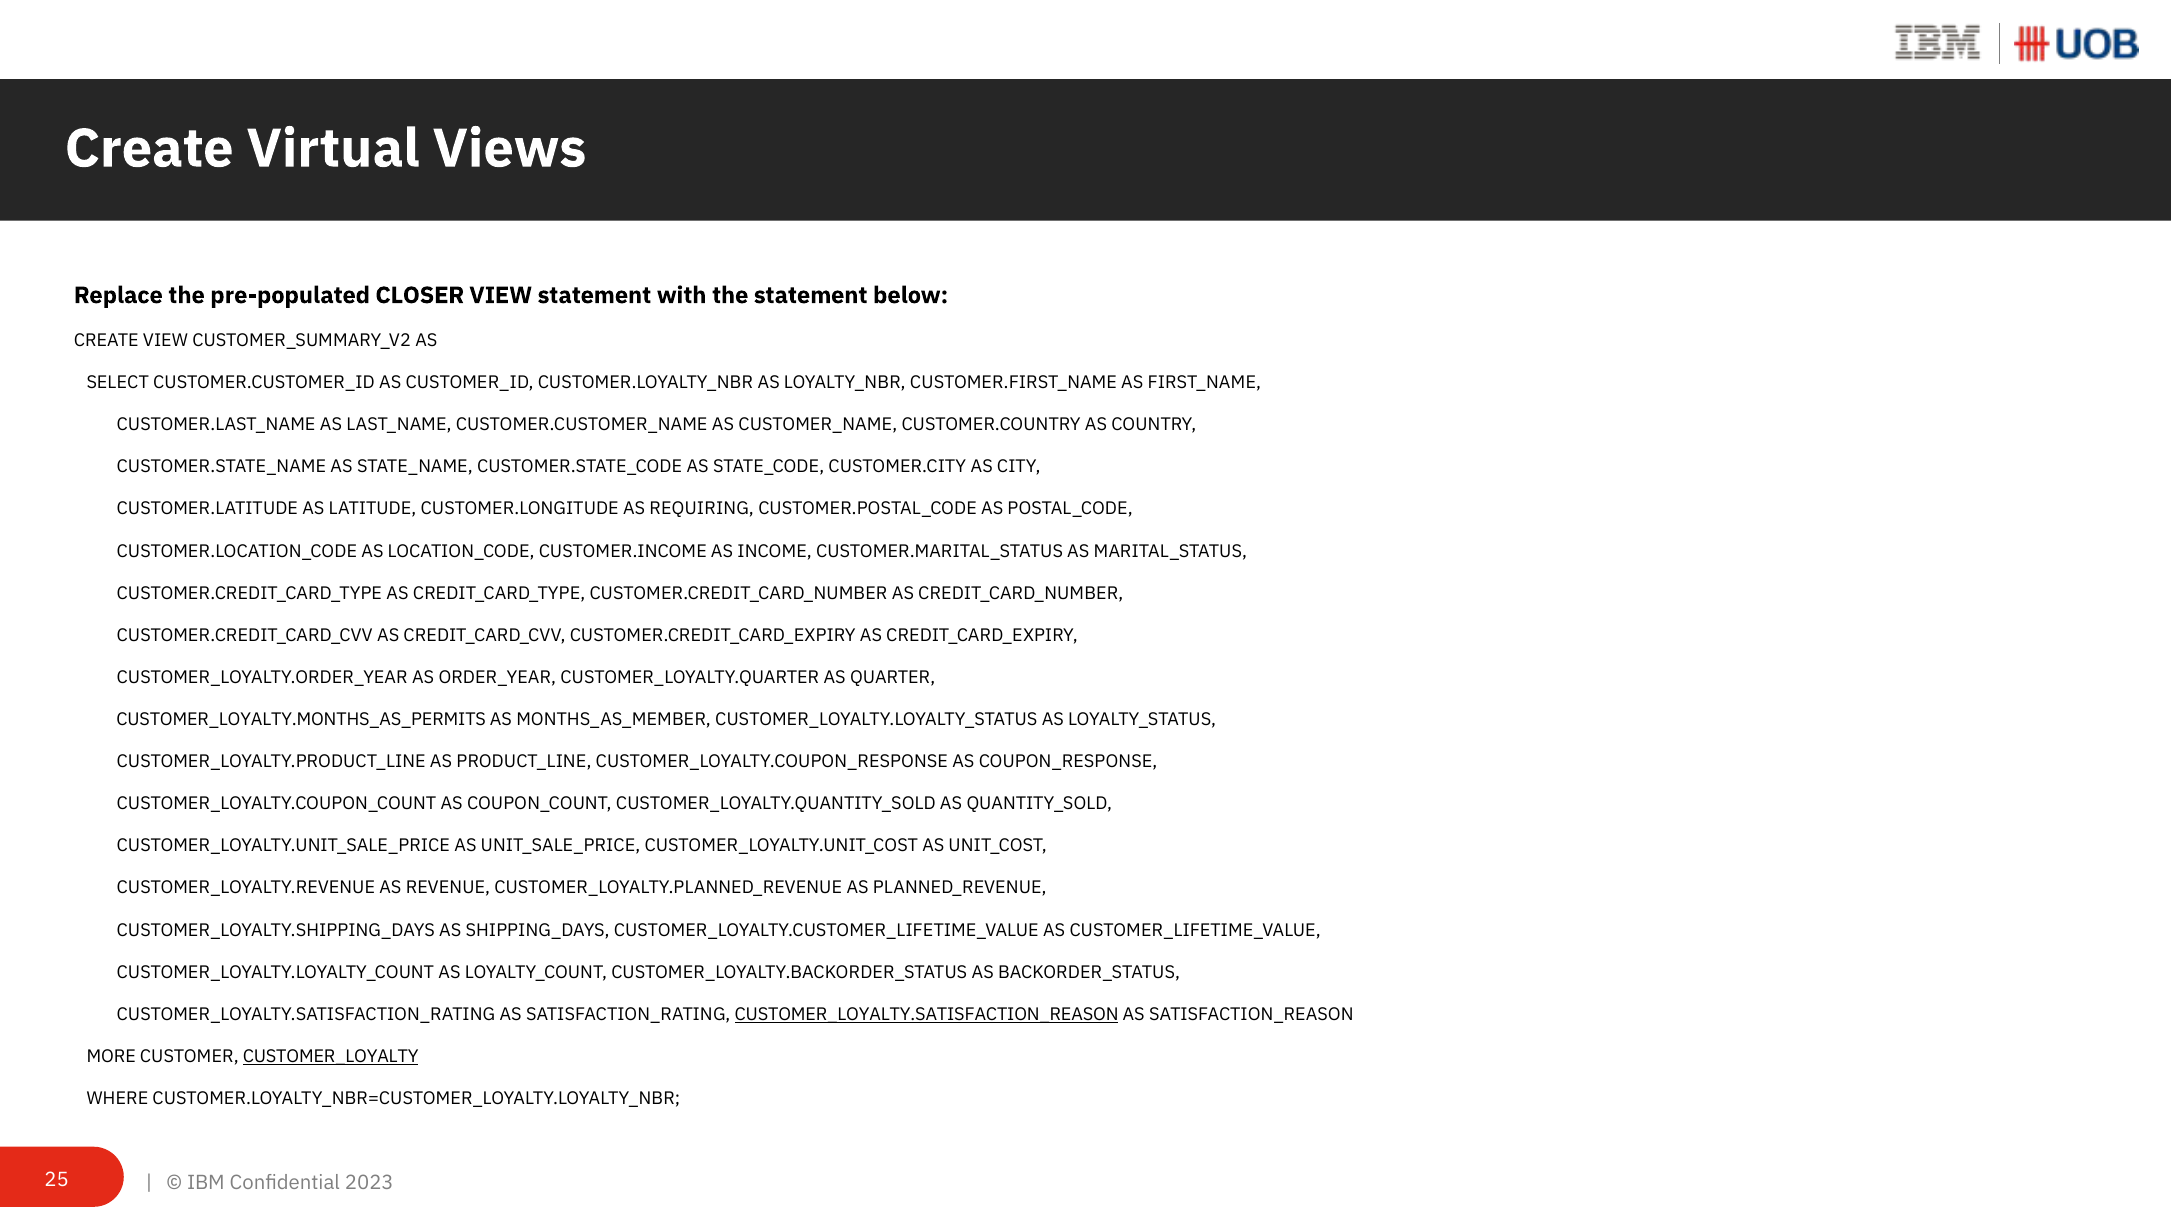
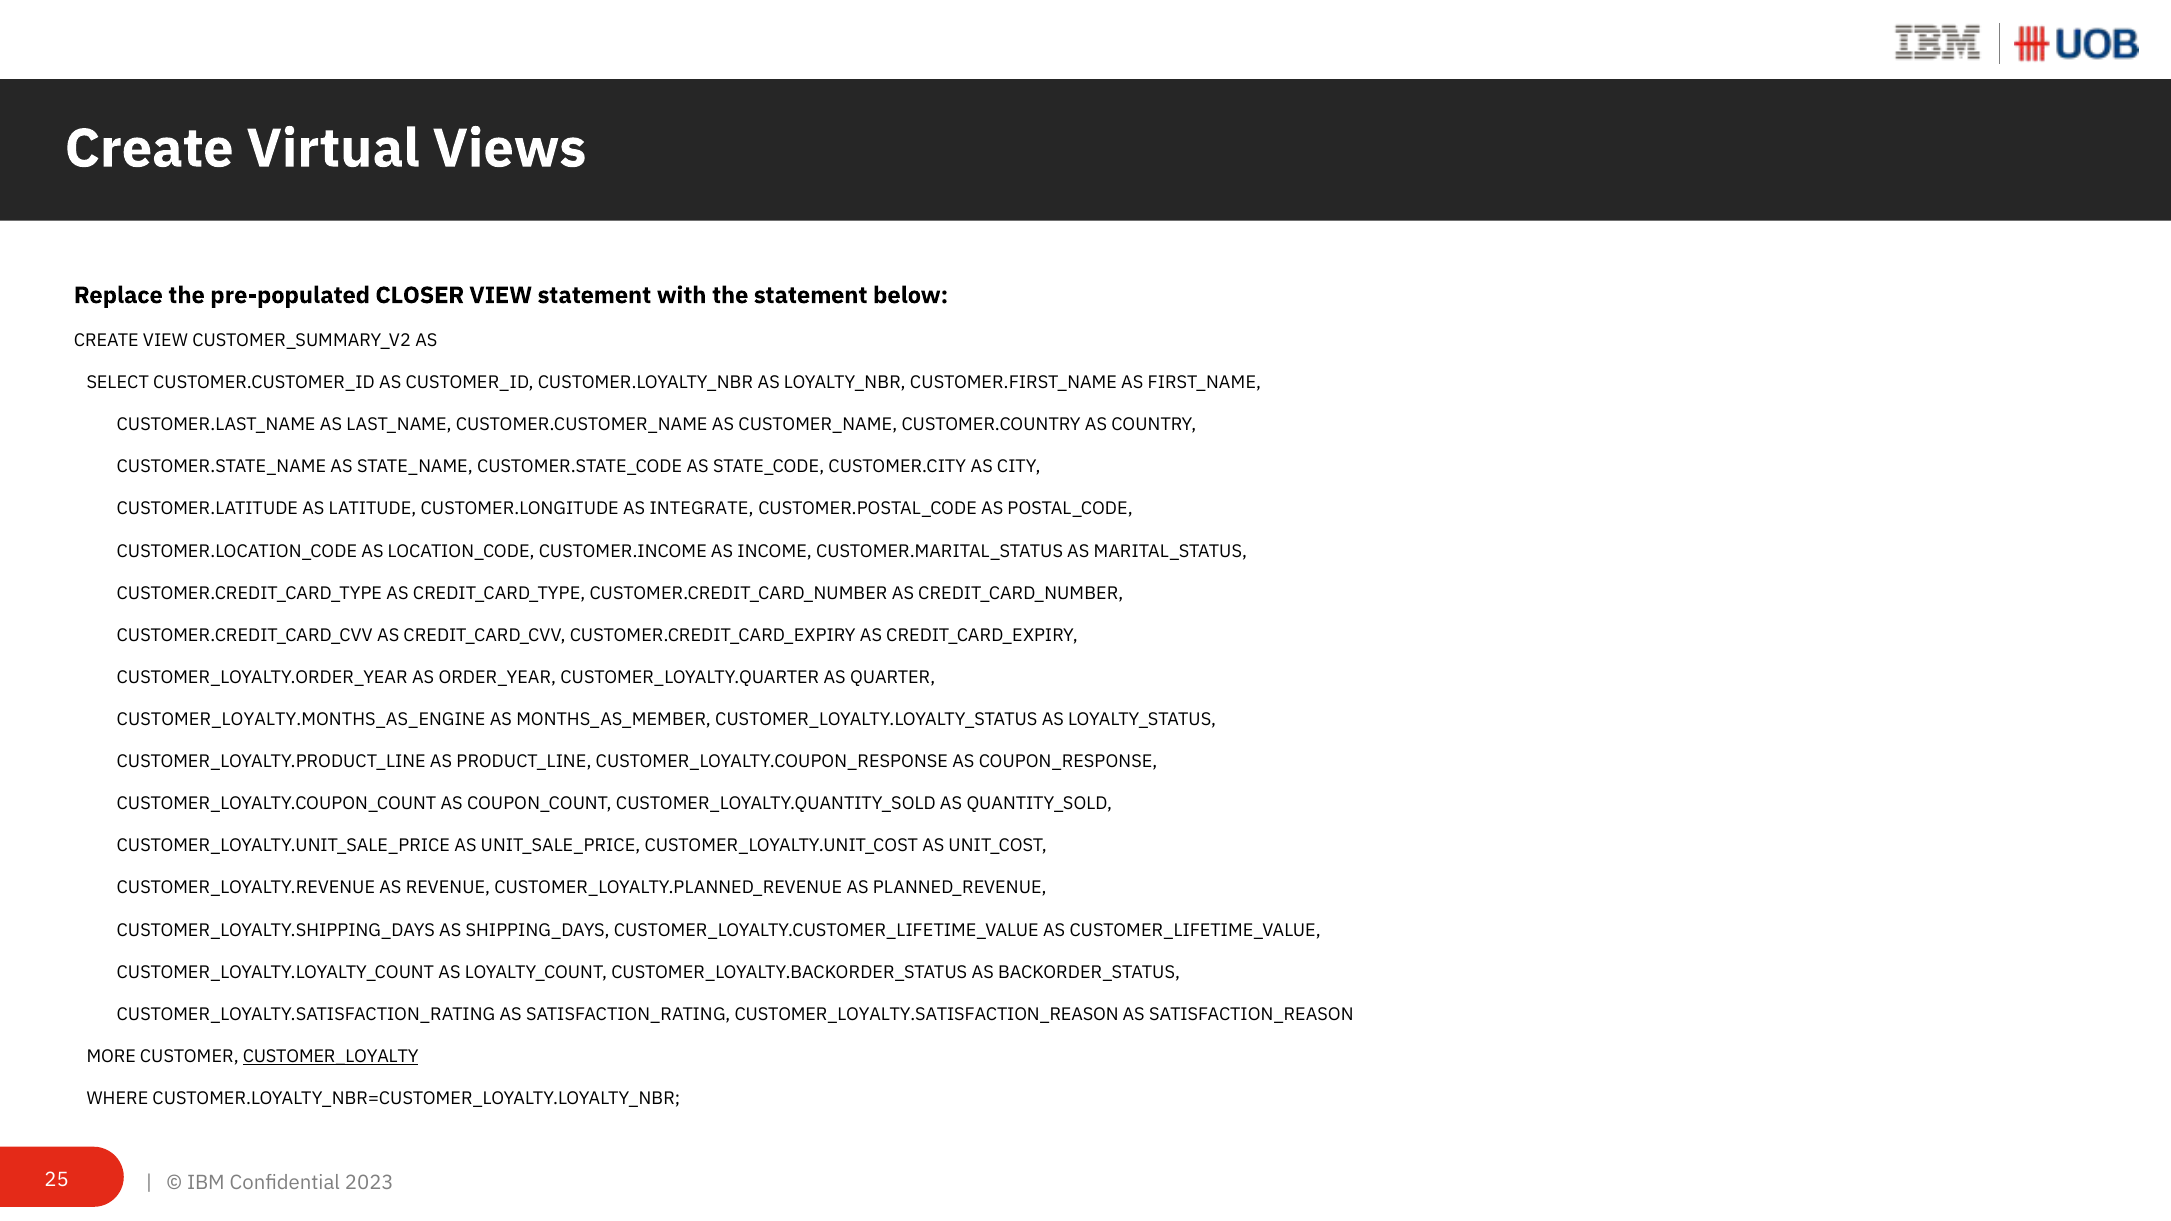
REQUIRING: REQUIRING -> INTEGRATE
CUSTOMER_LOYALTY.MONTHS_AS_PERMITS: CUSTOMER_LOYALTY.MONTHS_AS_PERMITS -> CUSTOMER_LOYALTY.MONTHS_AS_ENGINE
CUSTOMER_LOYALTY.SATISFACTION_REASON underline: present -> none
